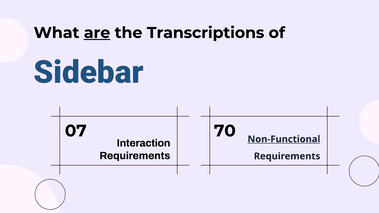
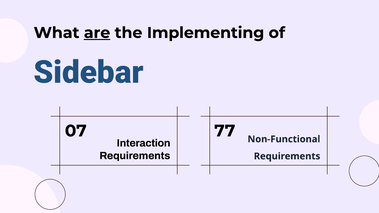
Transcriptions: Transcriptions -> Implementing
70: 70 -> 77
Non-Functional underline: present -> none
